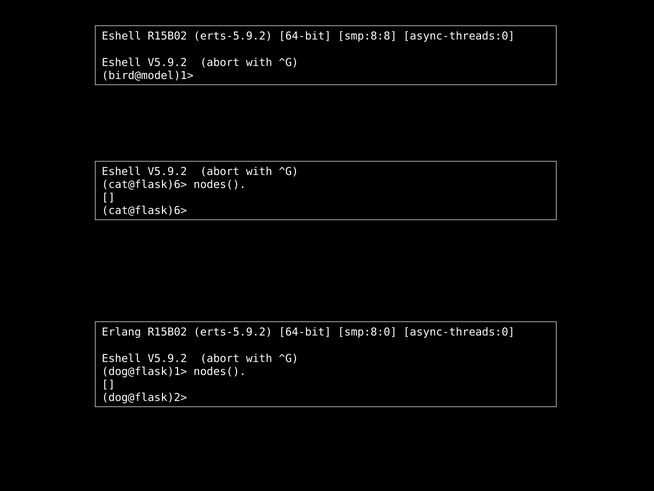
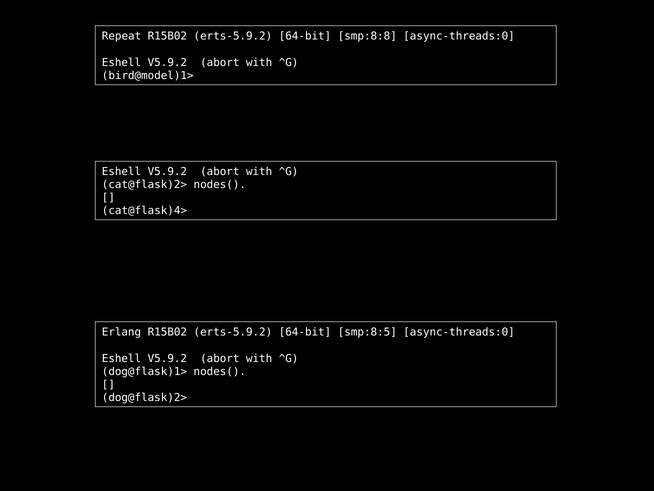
Eshell at (122, 36): Eshell -> Repeat
cat@flask)6> at (144, 184): cat@flask)6> -> cat@flask)2>
cat@flask)6> at (144, 211): cat@flask)6> -> cat@flask)4>
smp:8:0: smp:8:0 -> smp:8:5
